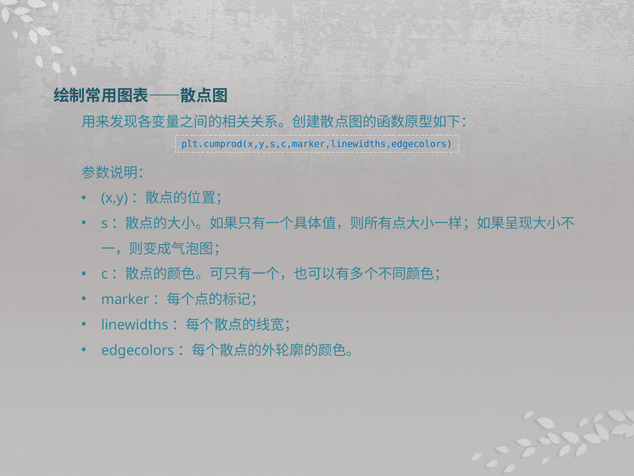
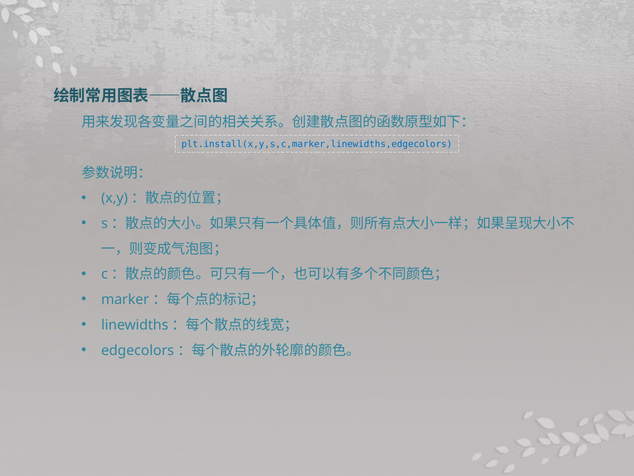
plt.cumprod(x,y,s,c,marker,linewidths,edgecolors: plt.cumprod(x,y,s,c,marker,linewidths,edgecolors -> plt.install(x,y,s,c,marker,linewidths,edgecolors
